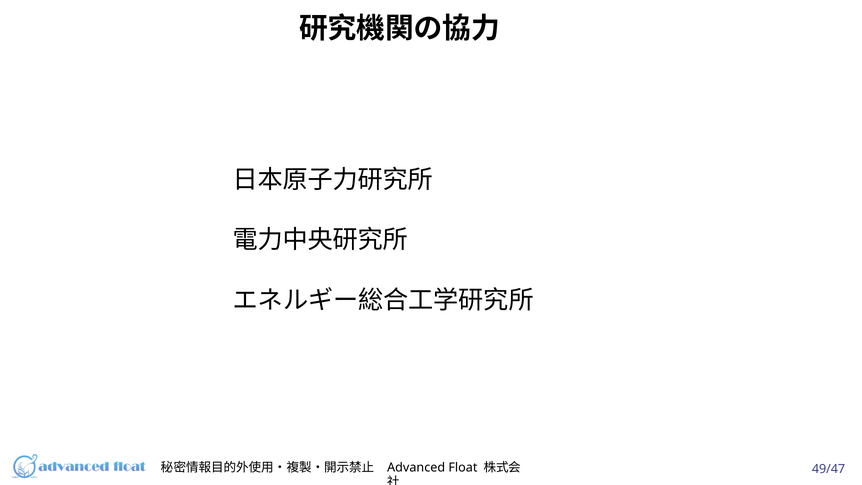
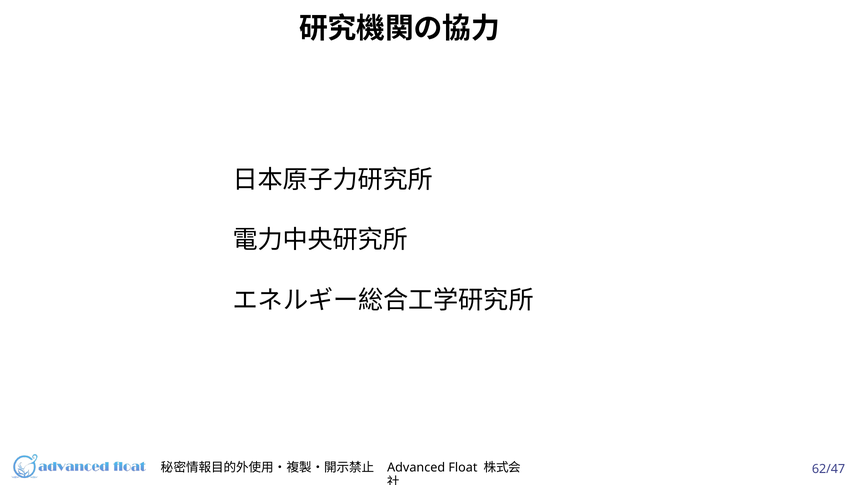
49/47: 49/47 -> 62/47
